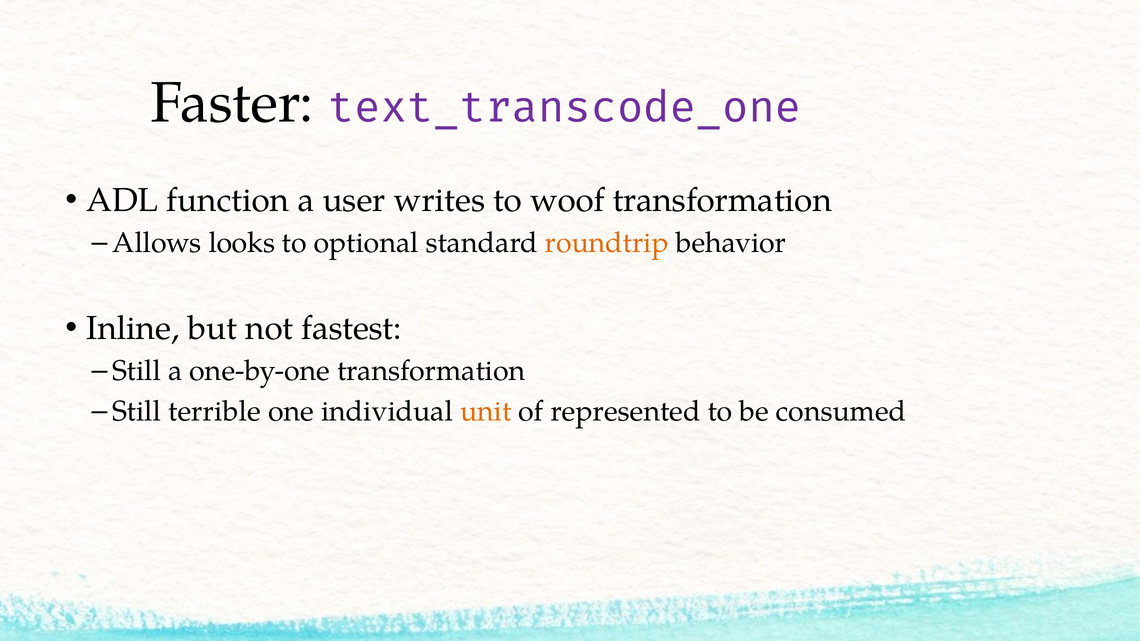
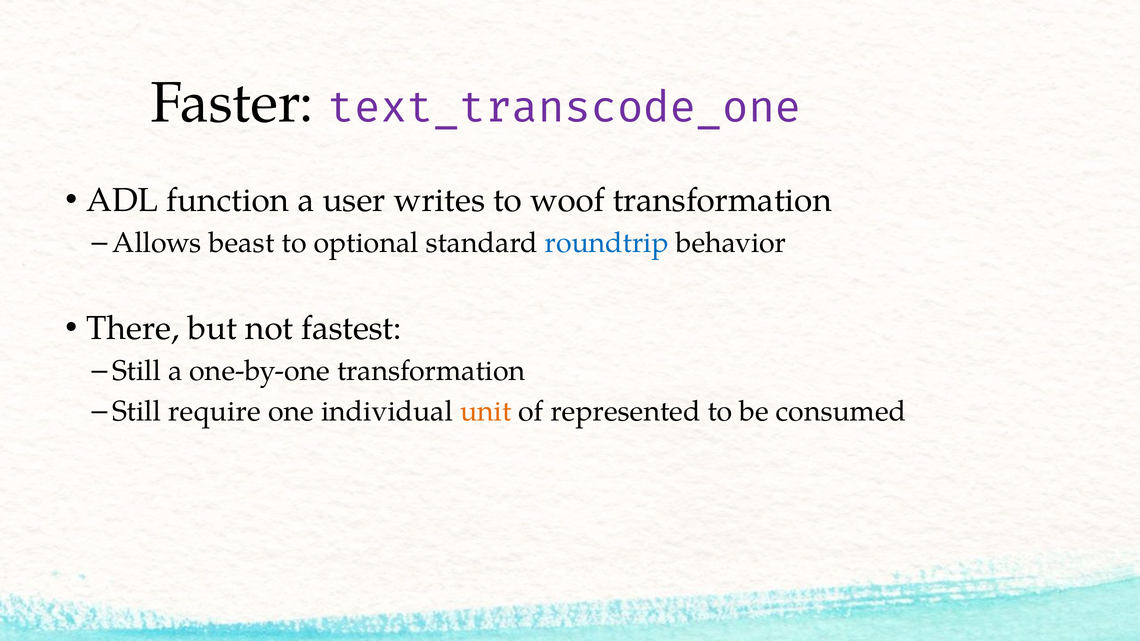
looks: looks -> beast
roundtrip colour: orange -> blue
Inline: Inline -> There
terrible: terrible -> require
